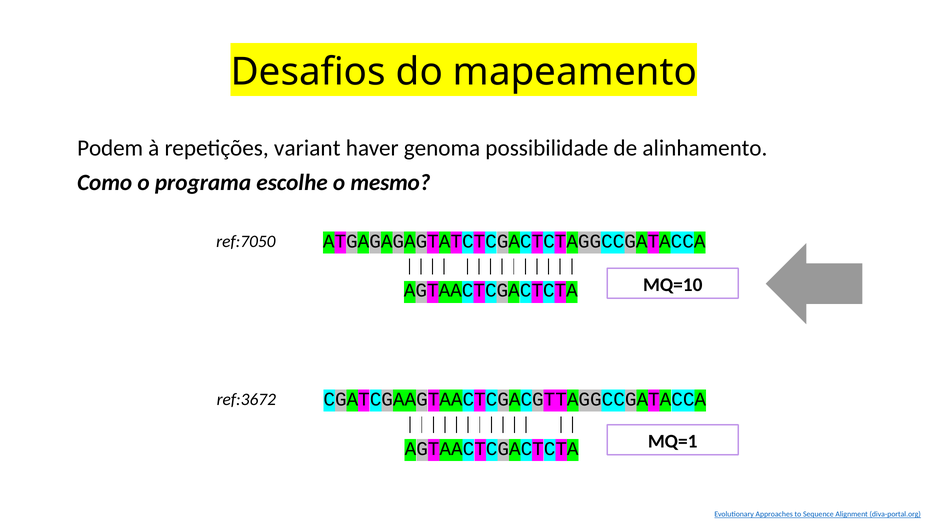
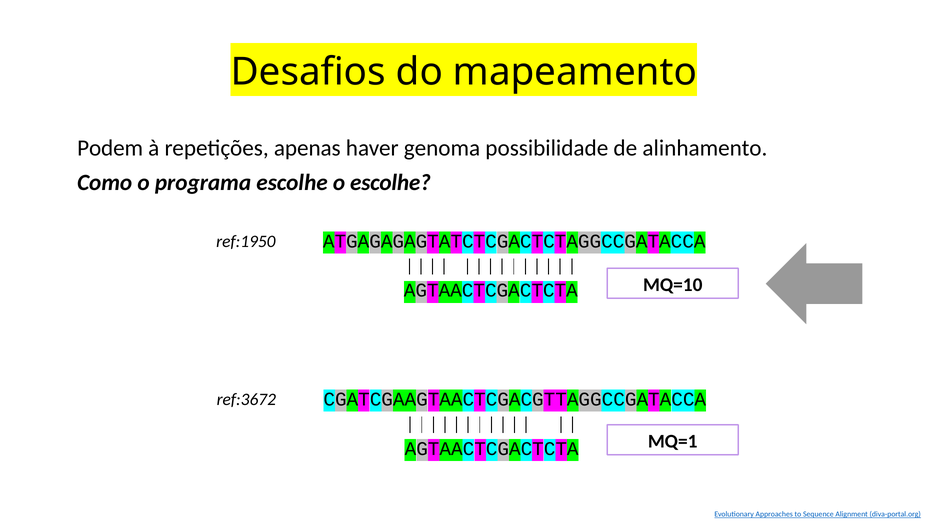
variant: variant -> apenas
o mesmo: mesmo -> escolhe
ref:7050: ref:7050 -> ref:1950
